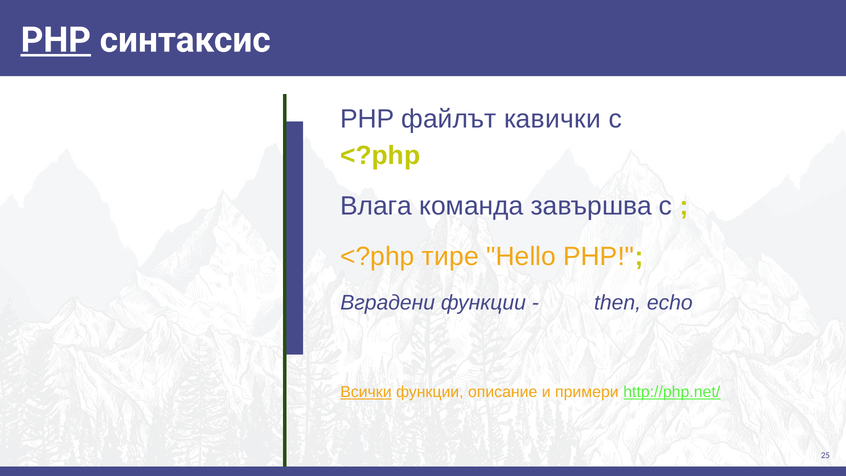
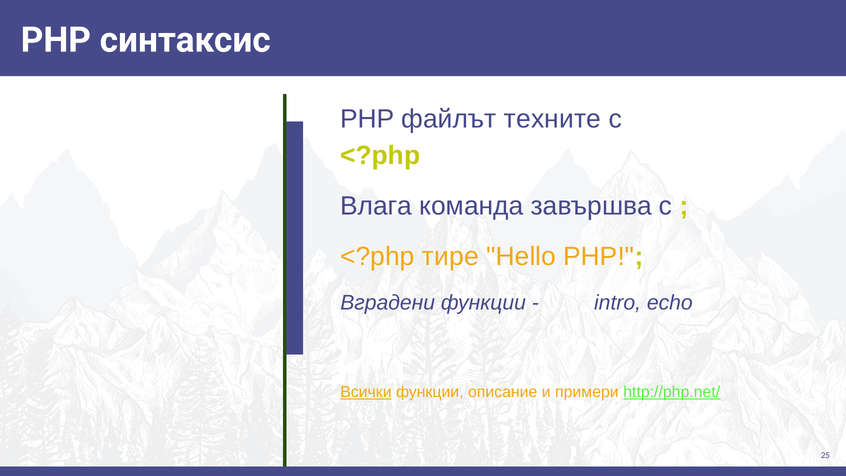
PHP at (56, 40) underline: present -> none
кавички: кавички -> техните
then: then -> intro
